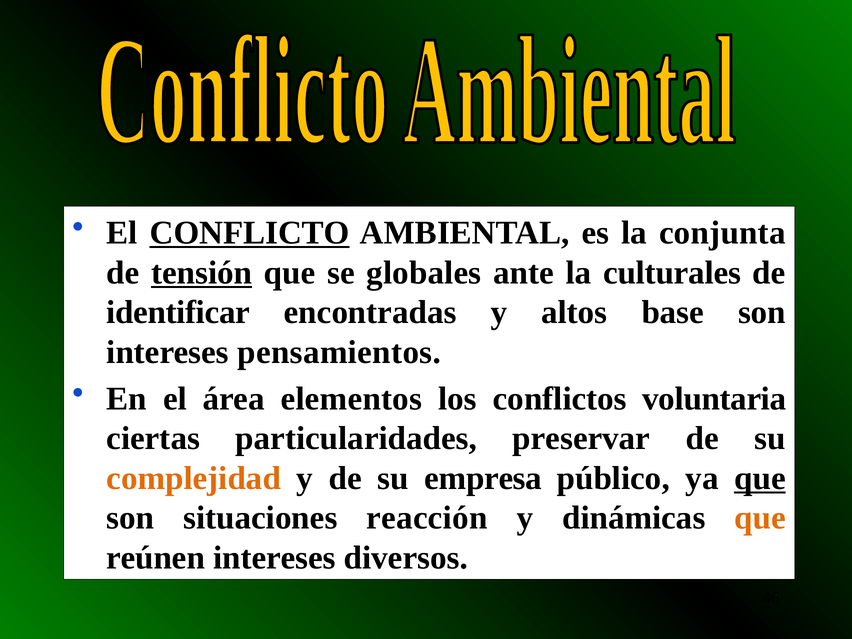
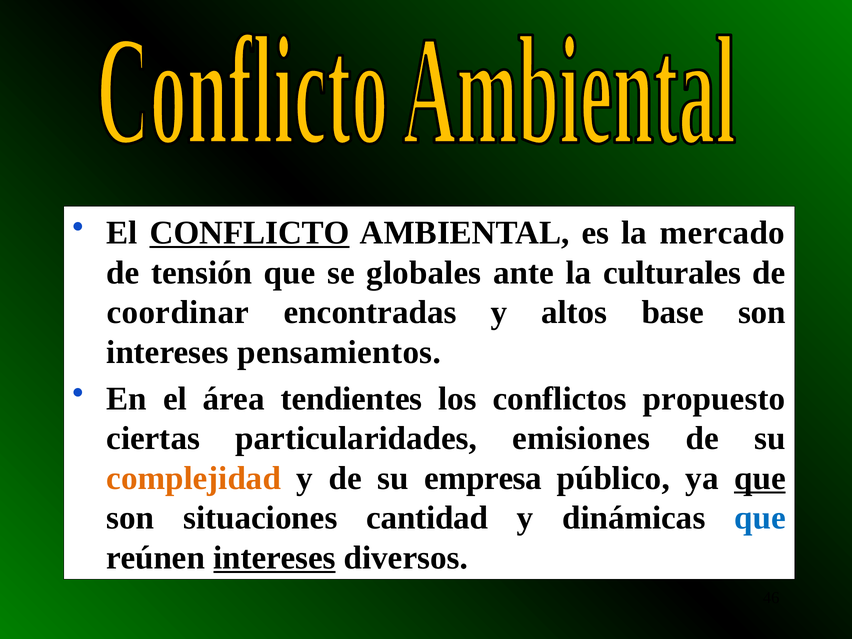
conjunta: conjunta -> mercado
tensión underline: present -> none
identificar: identificar -> coordinar
elementos: elementos -> tendientes
voluntaria: voluntaria -> propuesto
preservar: preservar -> emisiones
reacción: reacción -> cantidad
que at (760, 518) colour: orange -> blue
intereses at (275, 558) underline: none -> present
